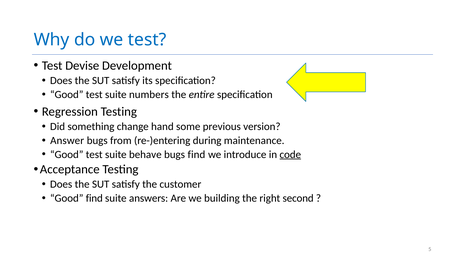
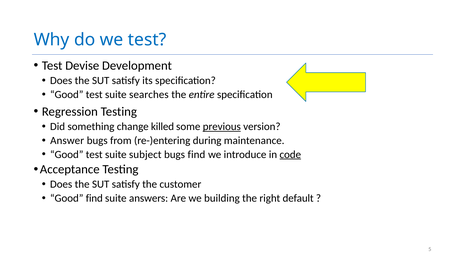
numbers: numbers -> searches
hand: hand -> killed
previous underline: none -> present
behave: behave -> subject
second: second -> default
